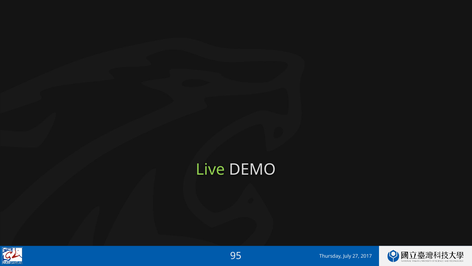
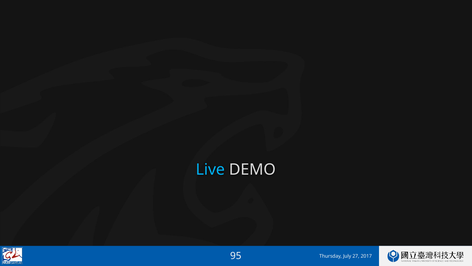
Live colour: light green -> light blue
